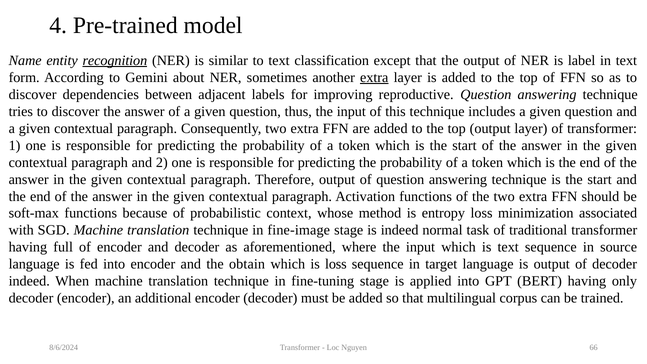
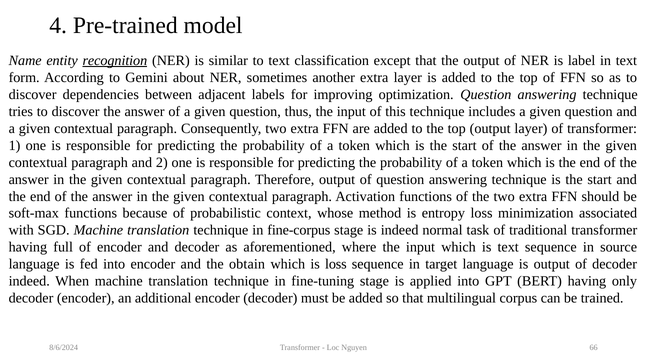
extra at (374, 77) underline: present -> none
reproductive: reproductive -> optimization
fine-image: fine-image -> fine-corpus
